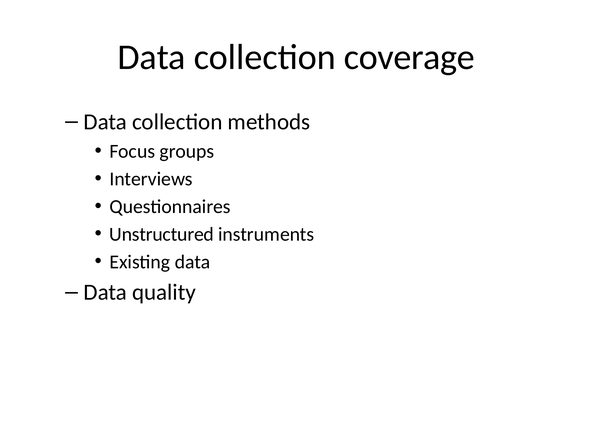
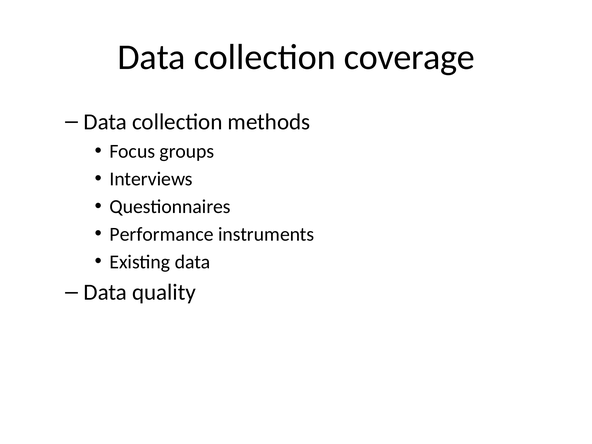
Unstructured: Unstructured -> Performance
